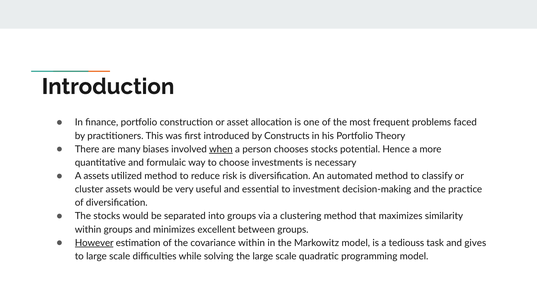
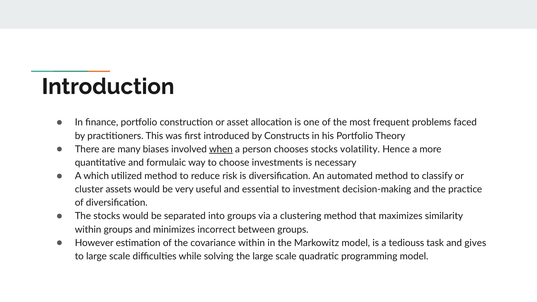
potential: potential -> volatility
A assets: assets -> which
excellent: excellent -> incorrect
However underline: present -> none
